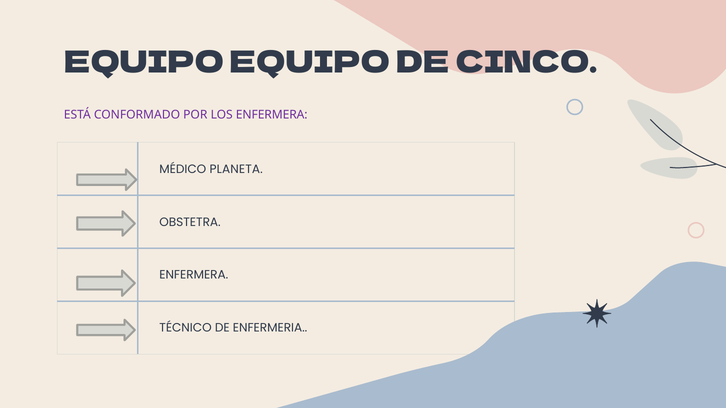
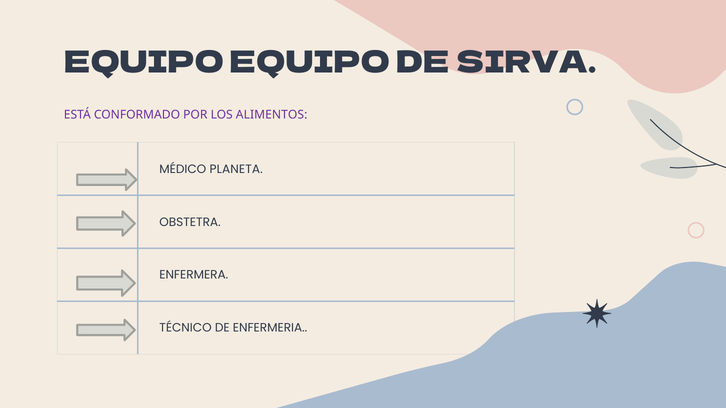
CINCO: CINCO -> SIRVA
LOS ENFERMERA: ENFERMERA -> ALIMENTOS
